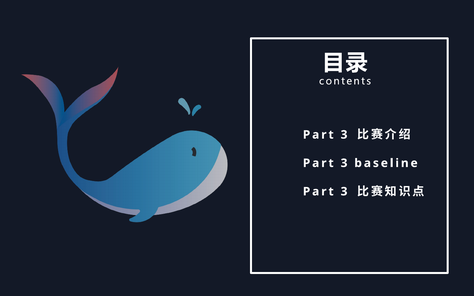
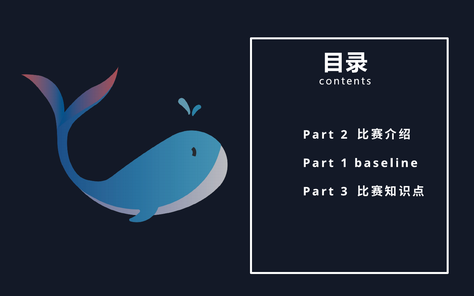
3 at (344, 135): 3 -> 2
3 at (344, 163): 3 -> 1
